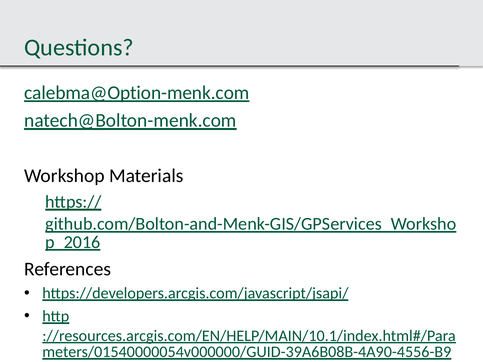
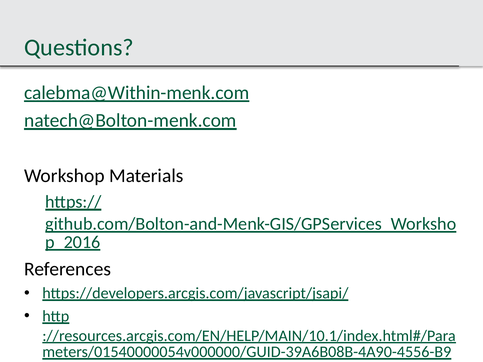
calebma@Option-menk.com: calebma@Option-menk.com -> calebma@Within-menk.com
